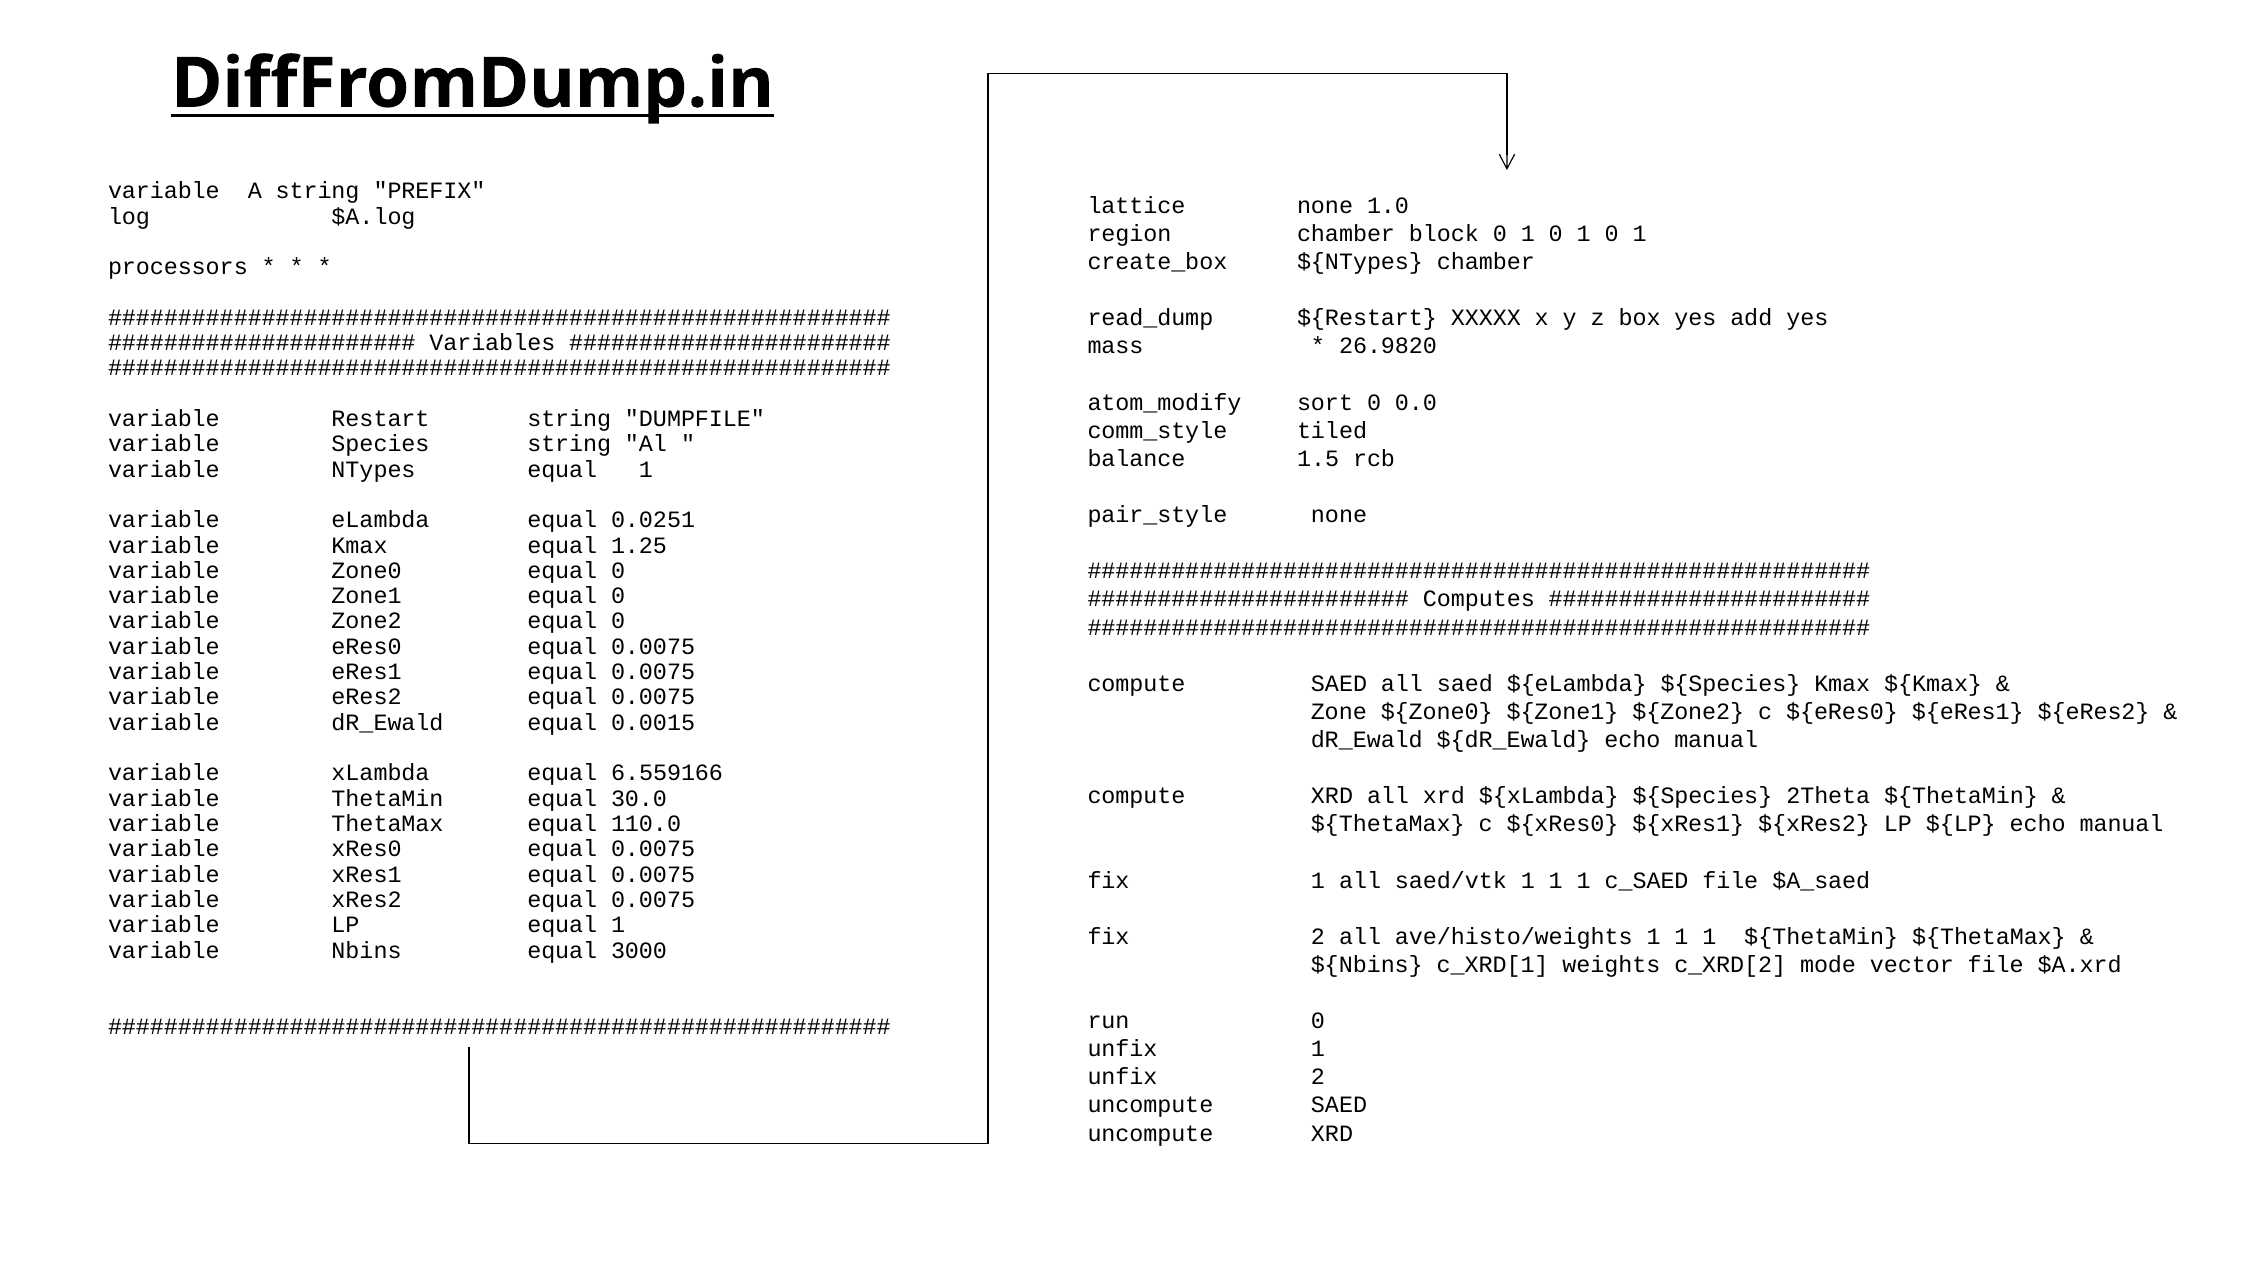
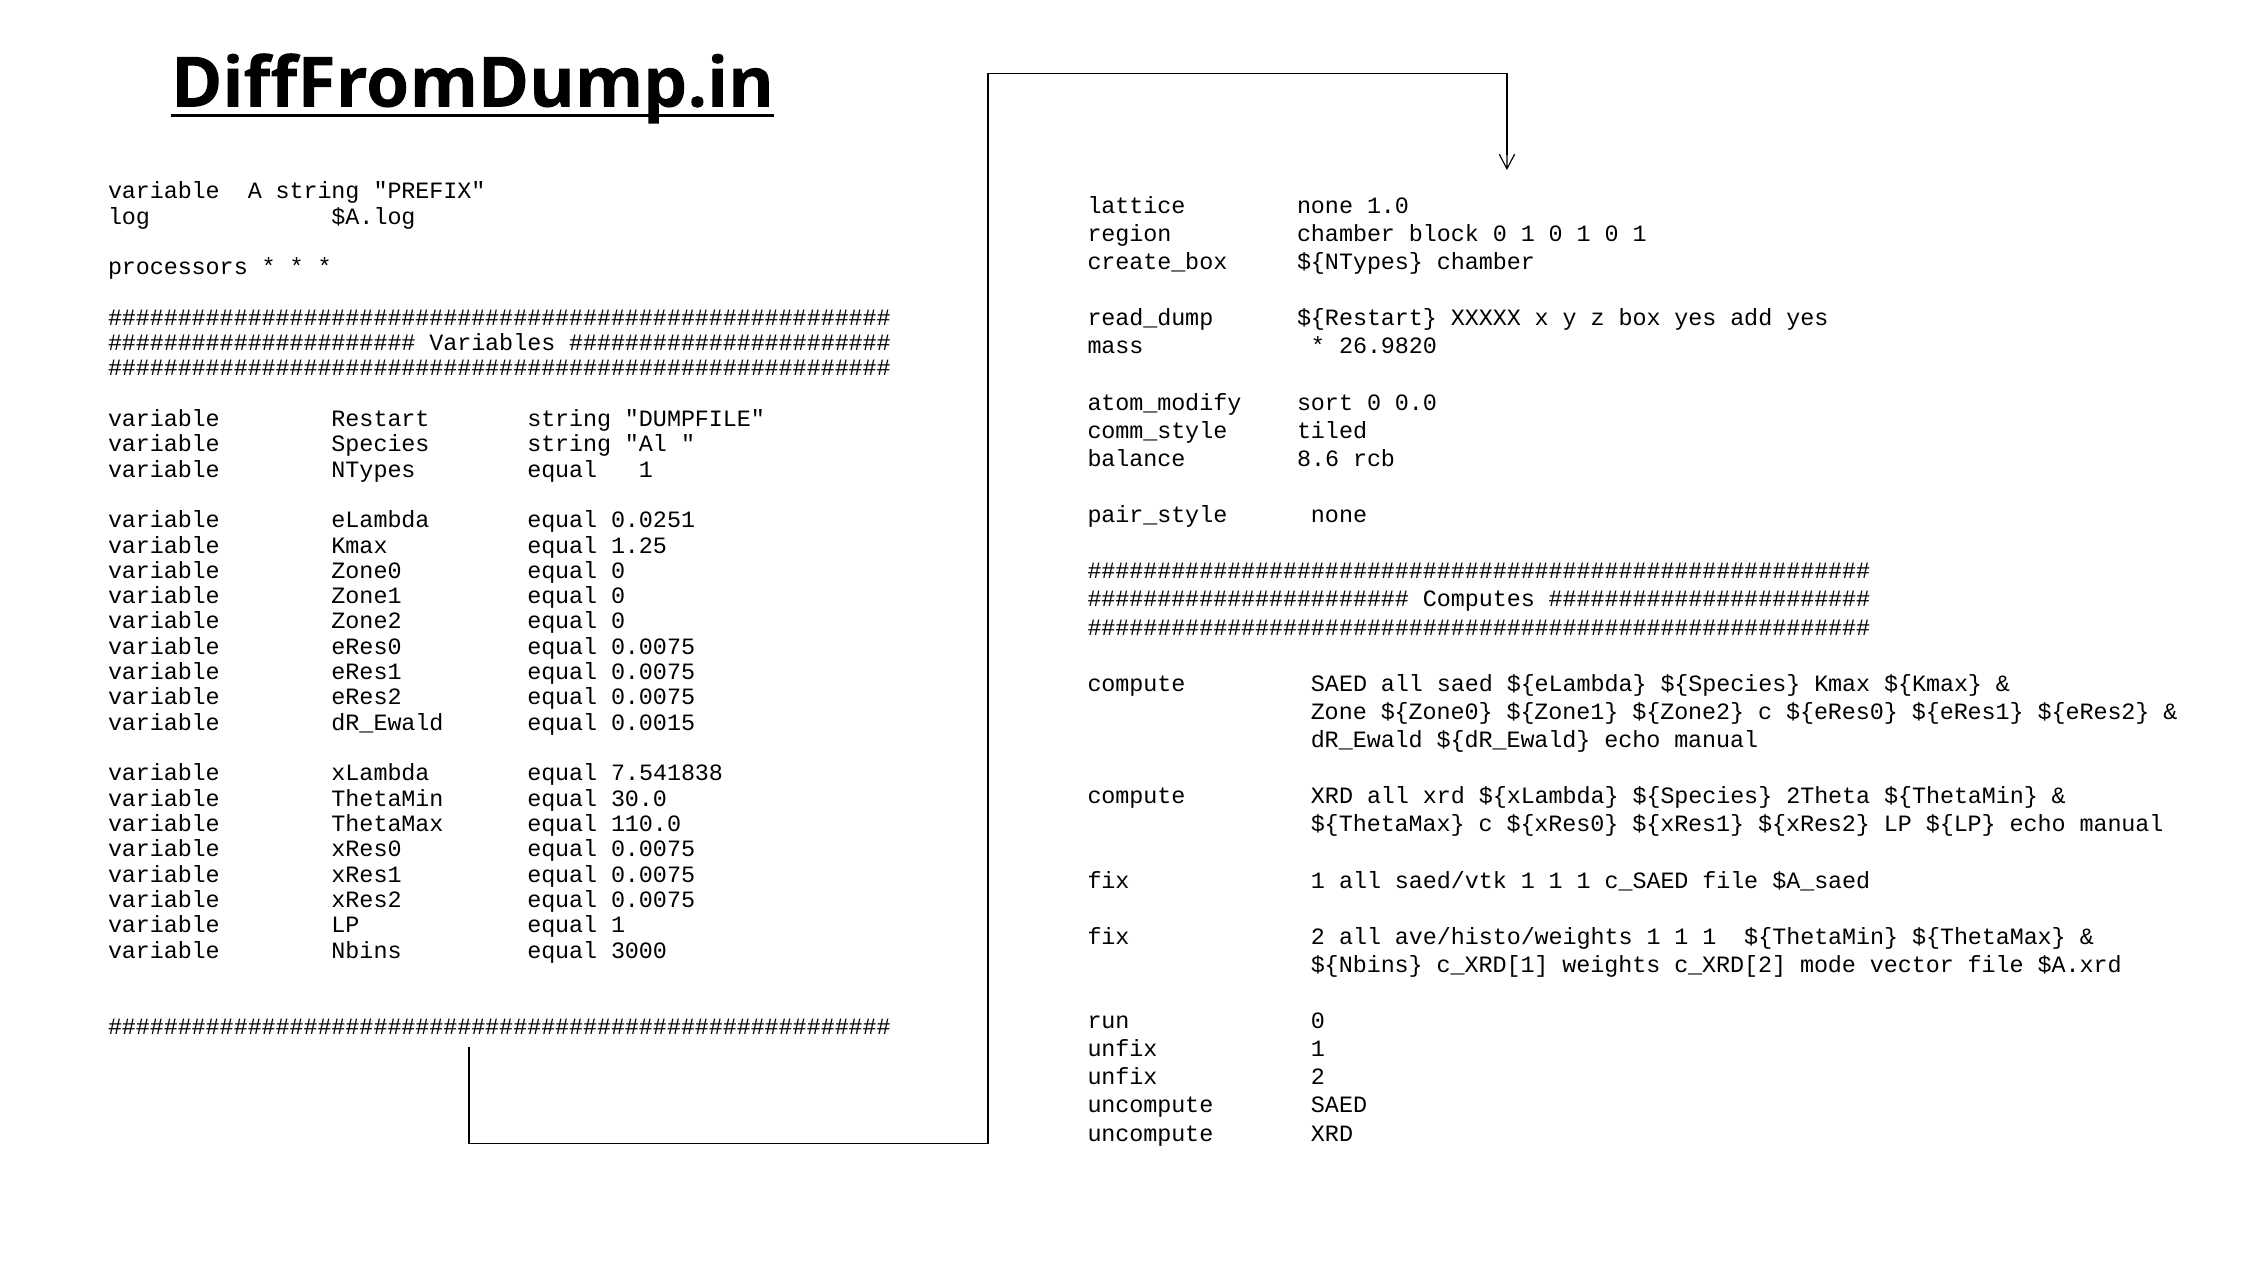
1.5: 1.5 -> 8.6
6.559166: 6.559166 -> 7.541838
